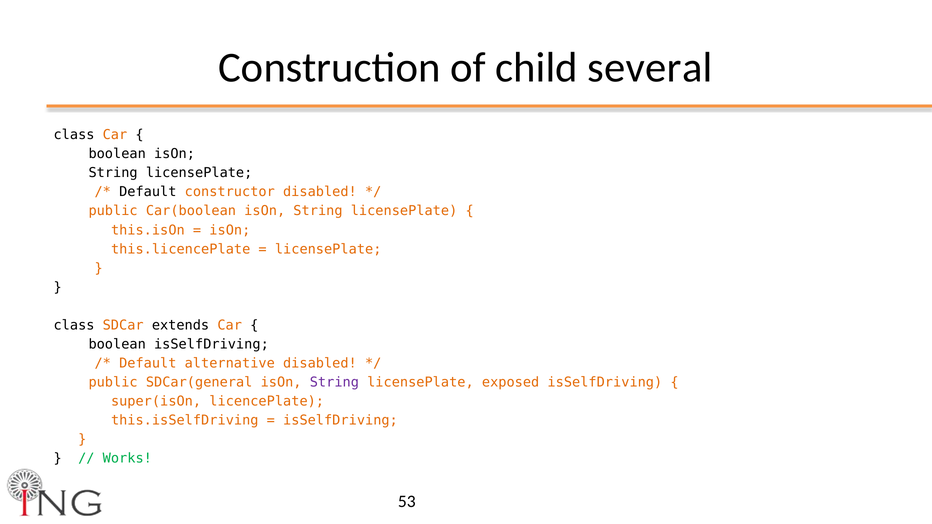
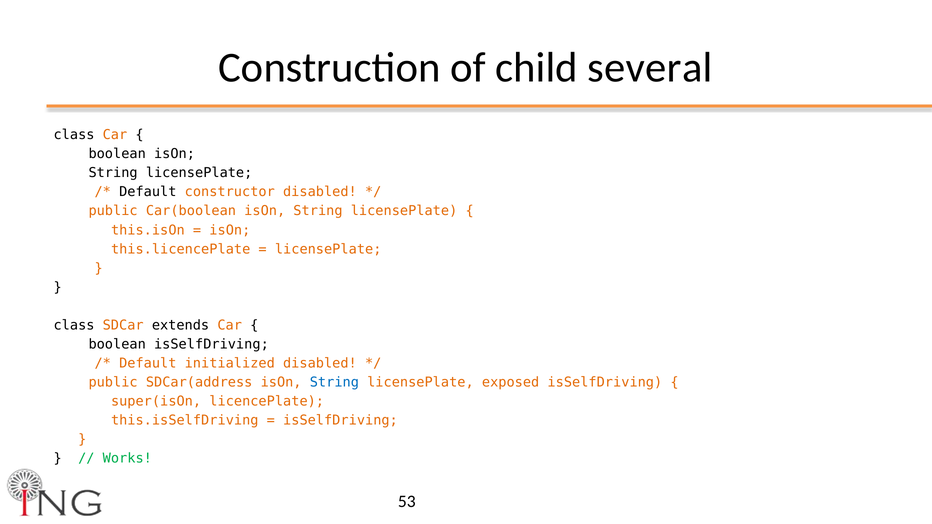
alternative: alternative -> initialized
SDCar(general: SDCar(general -> SDCar(address
String at (334, 382) colour: purple -> blue
